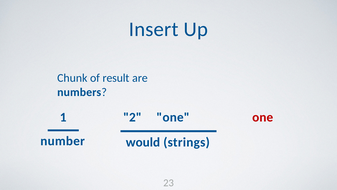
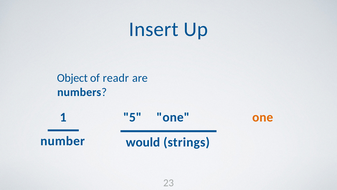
Chunk: Chunk -> Object
result: result -> readr
one at (263, 117) colour: red -> orange
2: 2 -> 5
